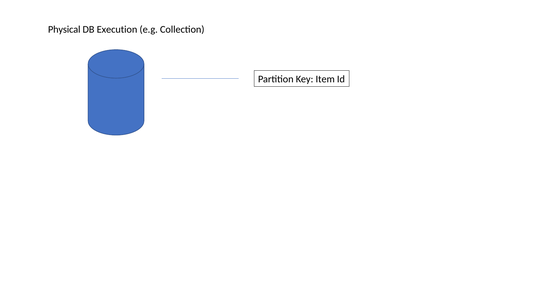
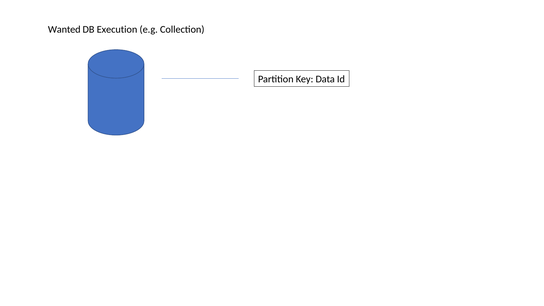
Physical: Physical -> Wanted
Item: Item -> Data
